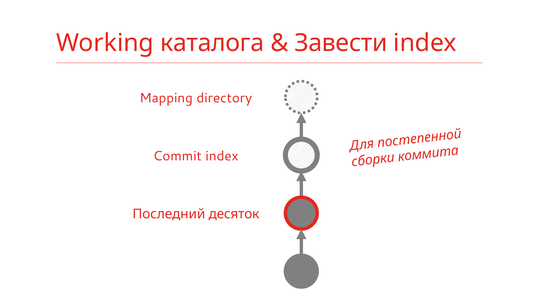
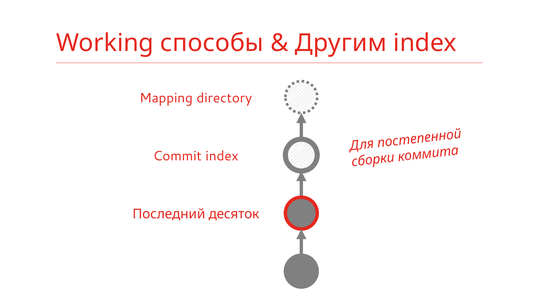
каталога: каталога -> способы
Завести: Завести -> Другим
